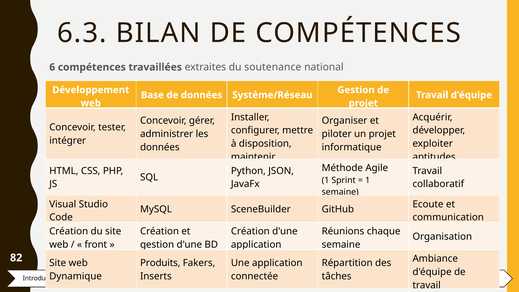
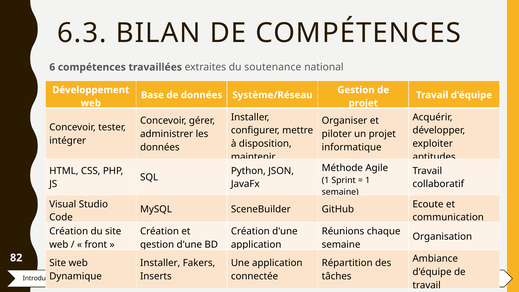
Produits at (160, 263): Produits -> Installer
